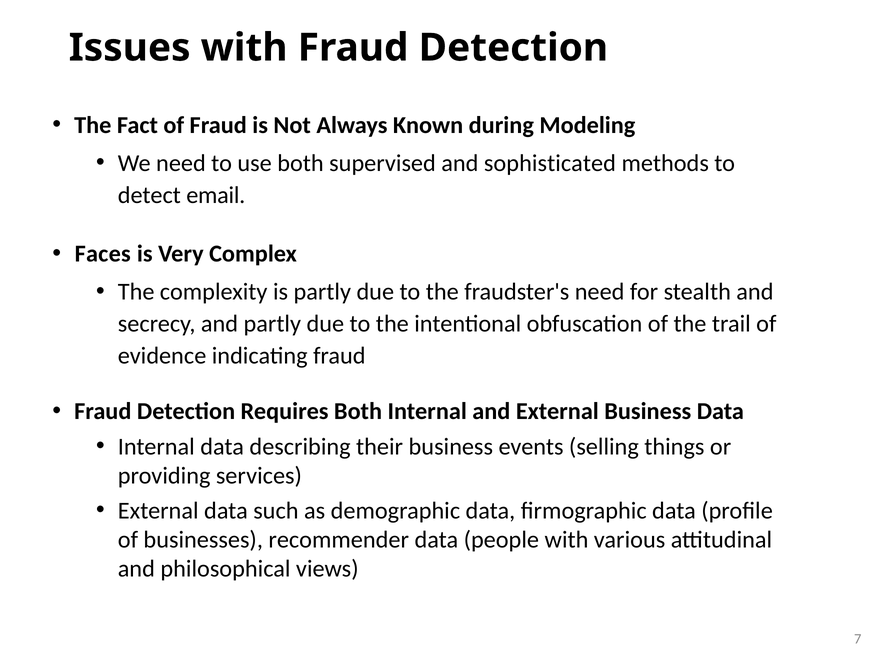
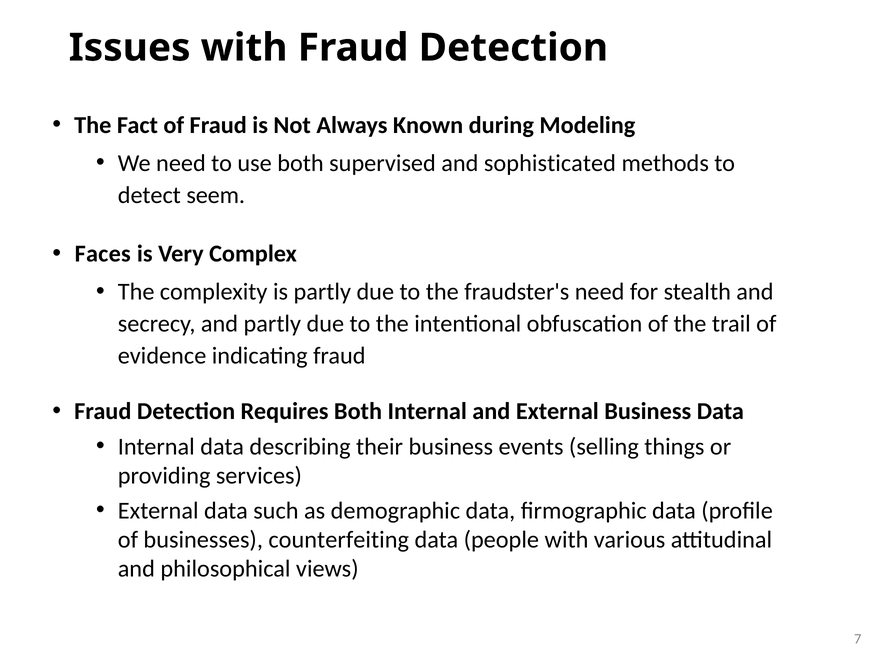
email: email -> seem
recommender: recommender -> counterfeiting
